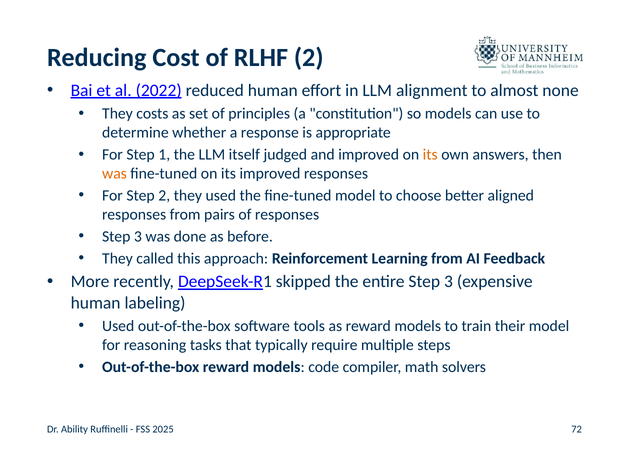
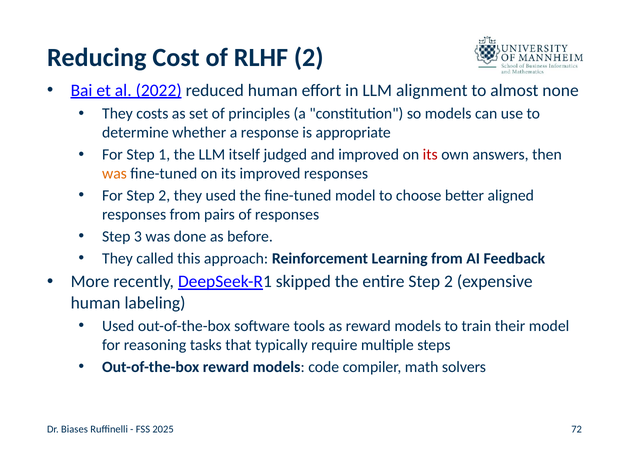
its at (430, 155) colour: orange -> red
entire Step 3: 3 -> 2
Ability: Ability -> Biases
